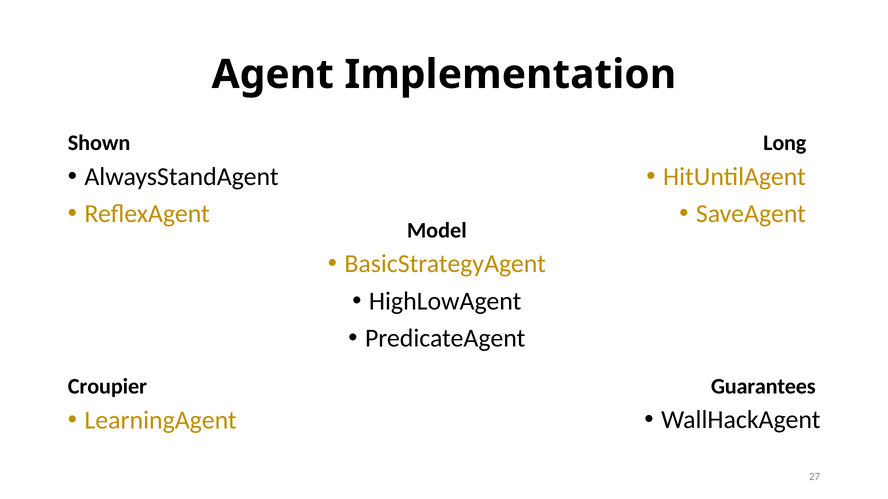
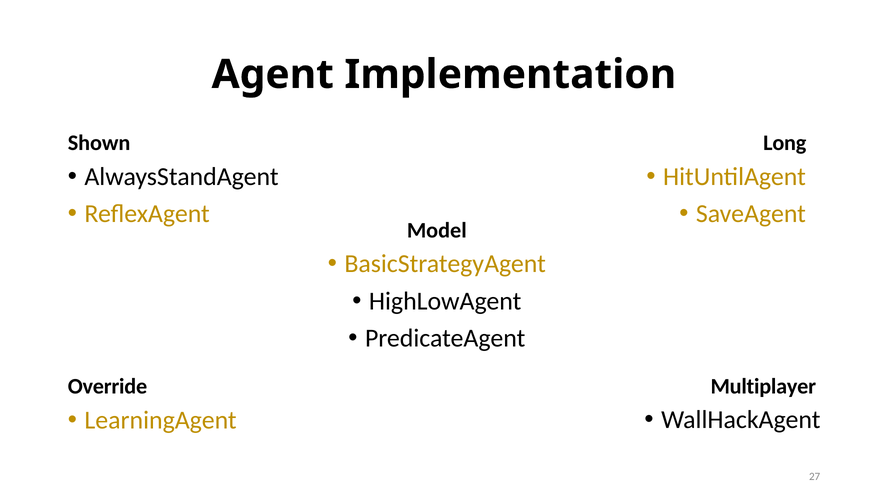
Croupier: Croupier -> Override
Guarantees: Guarantees -> Multiplayer
